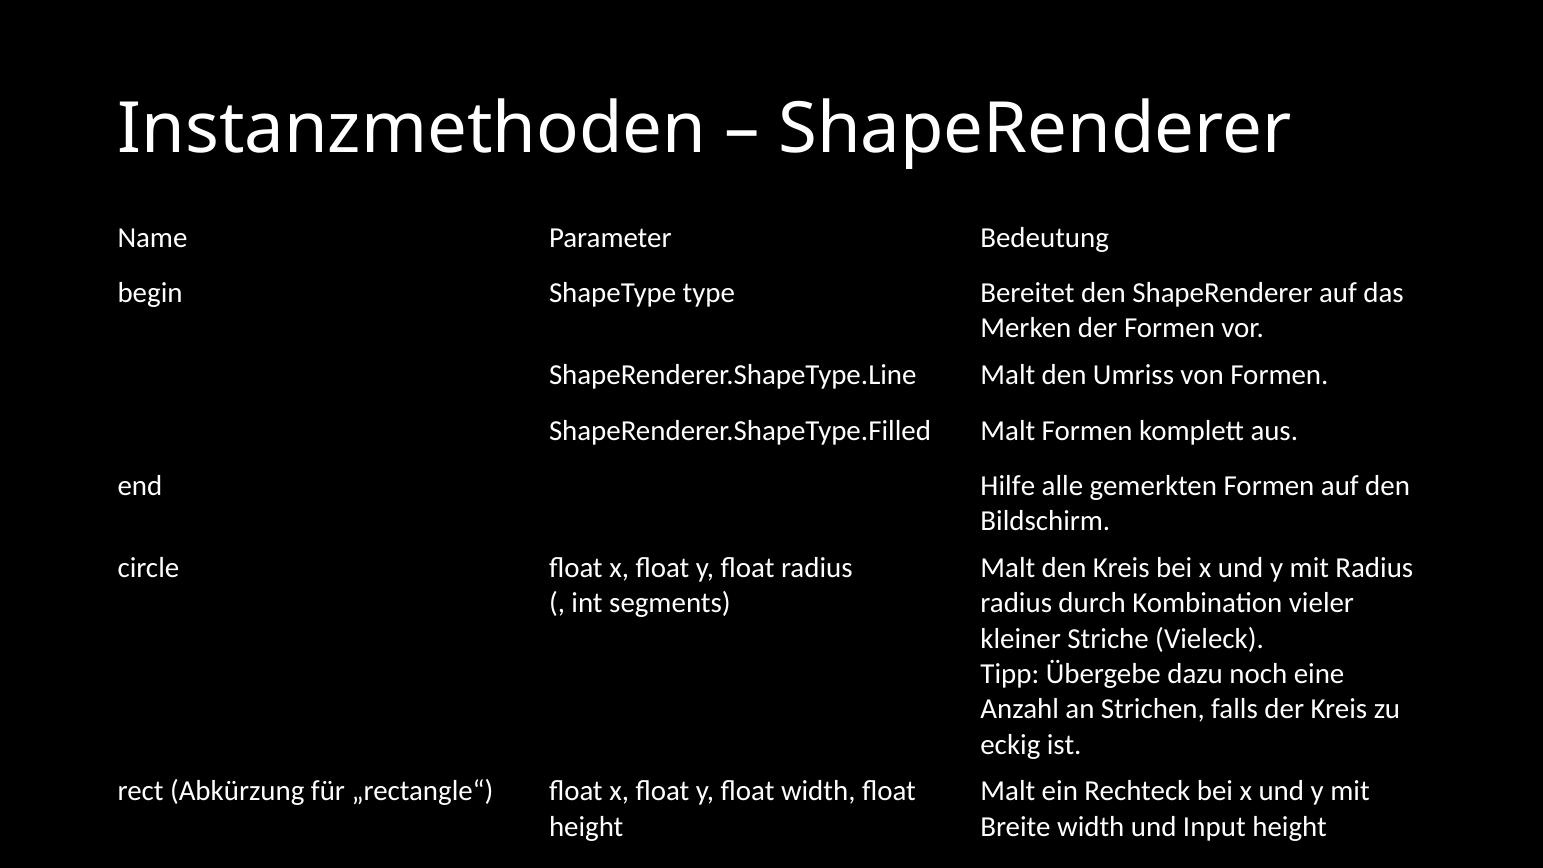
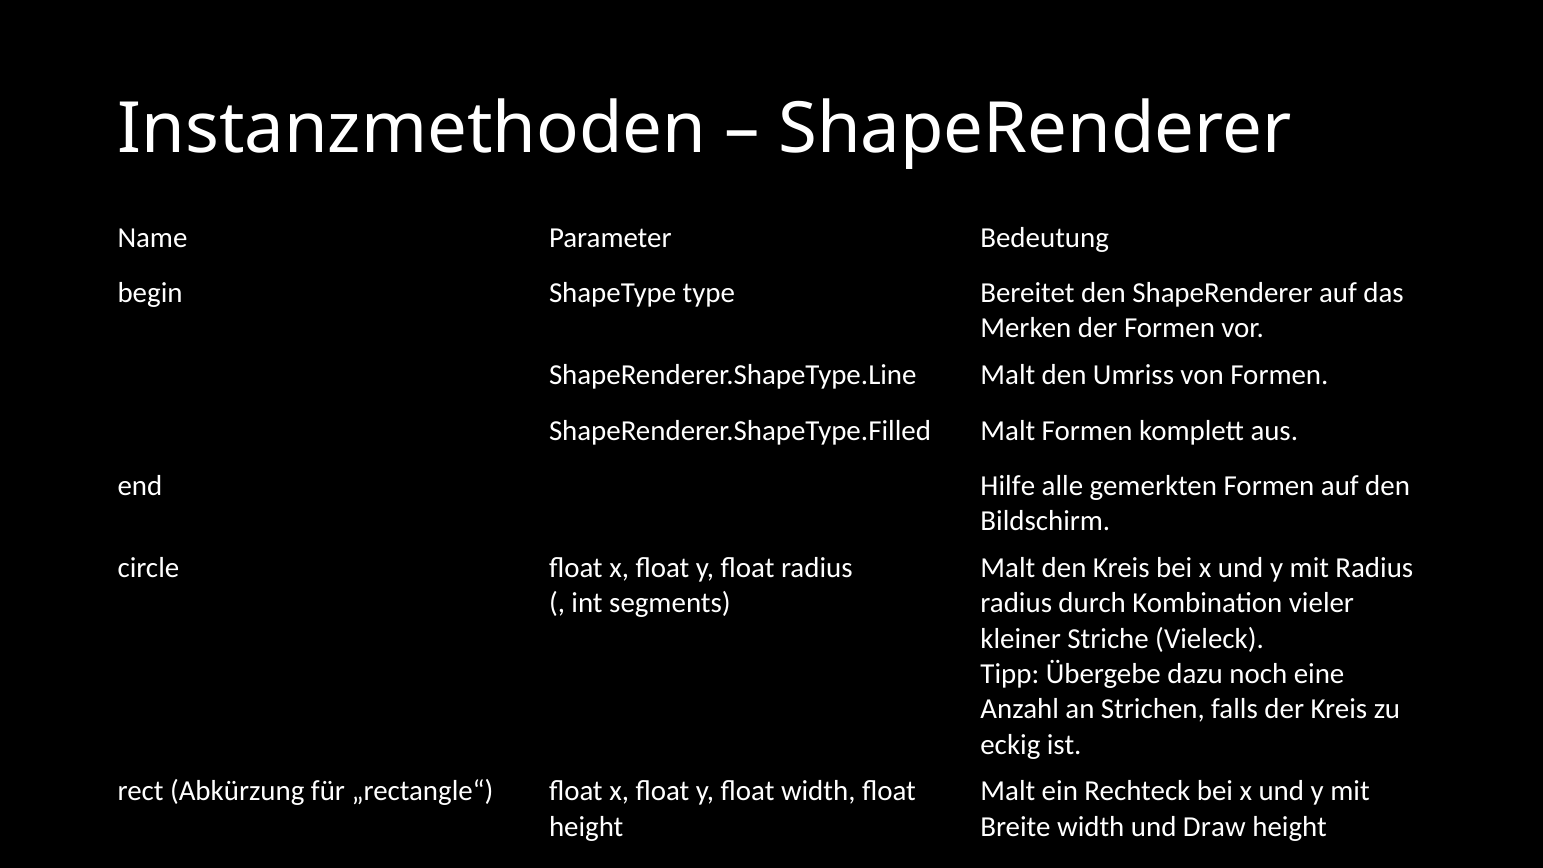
Input: Input -> Draw
